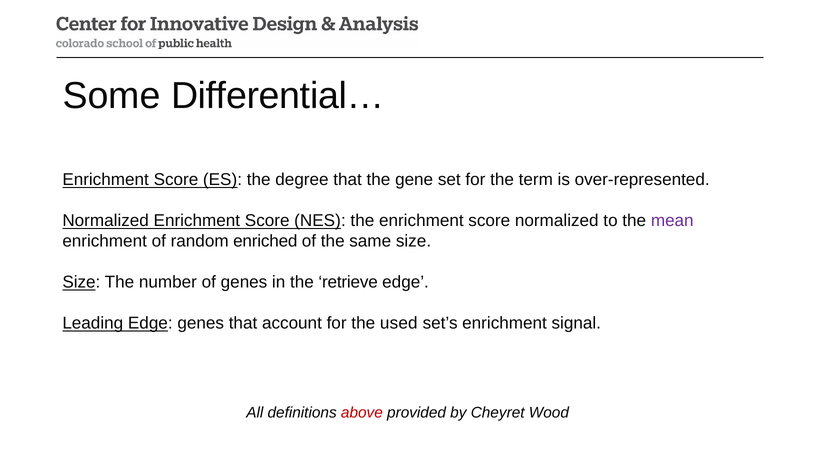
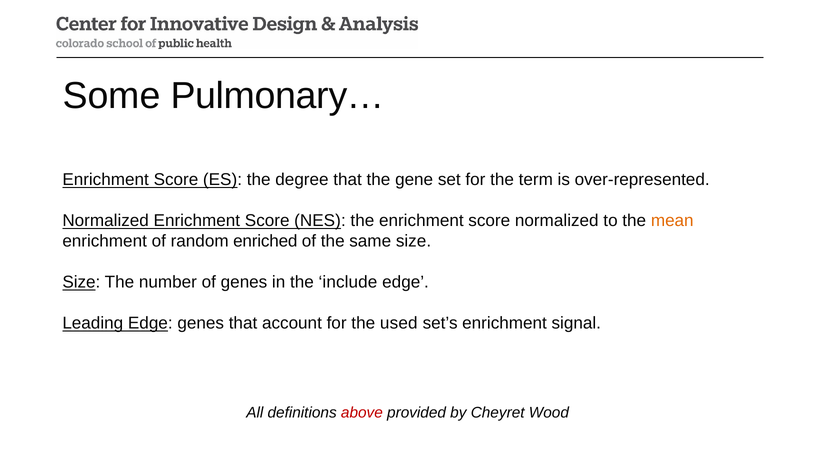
Differential…: Differential… -> Pulmonary…
mean colour: purple -> orange
retrieve: retrieve -> include
